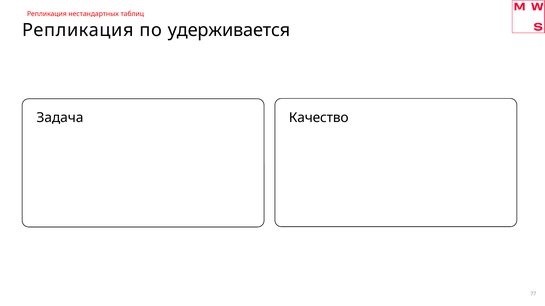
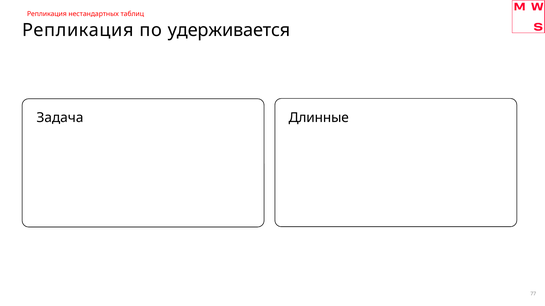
Качество: Качество -> Длинные
